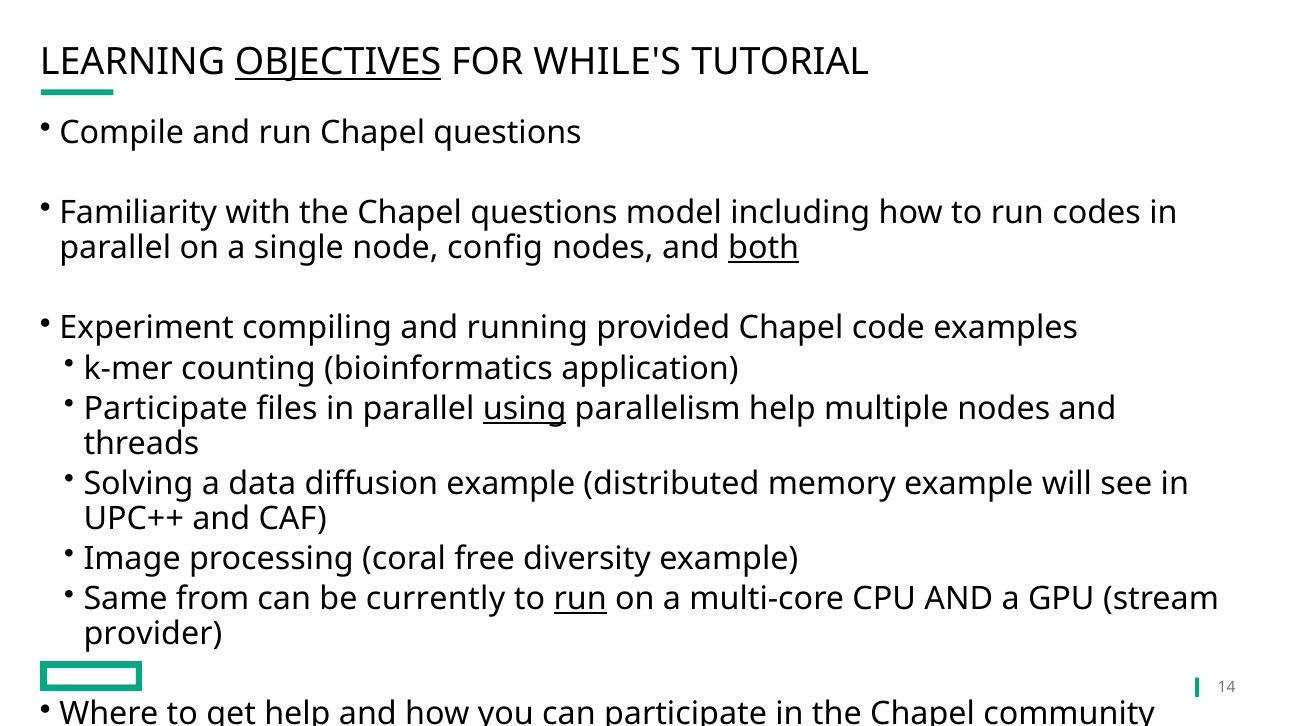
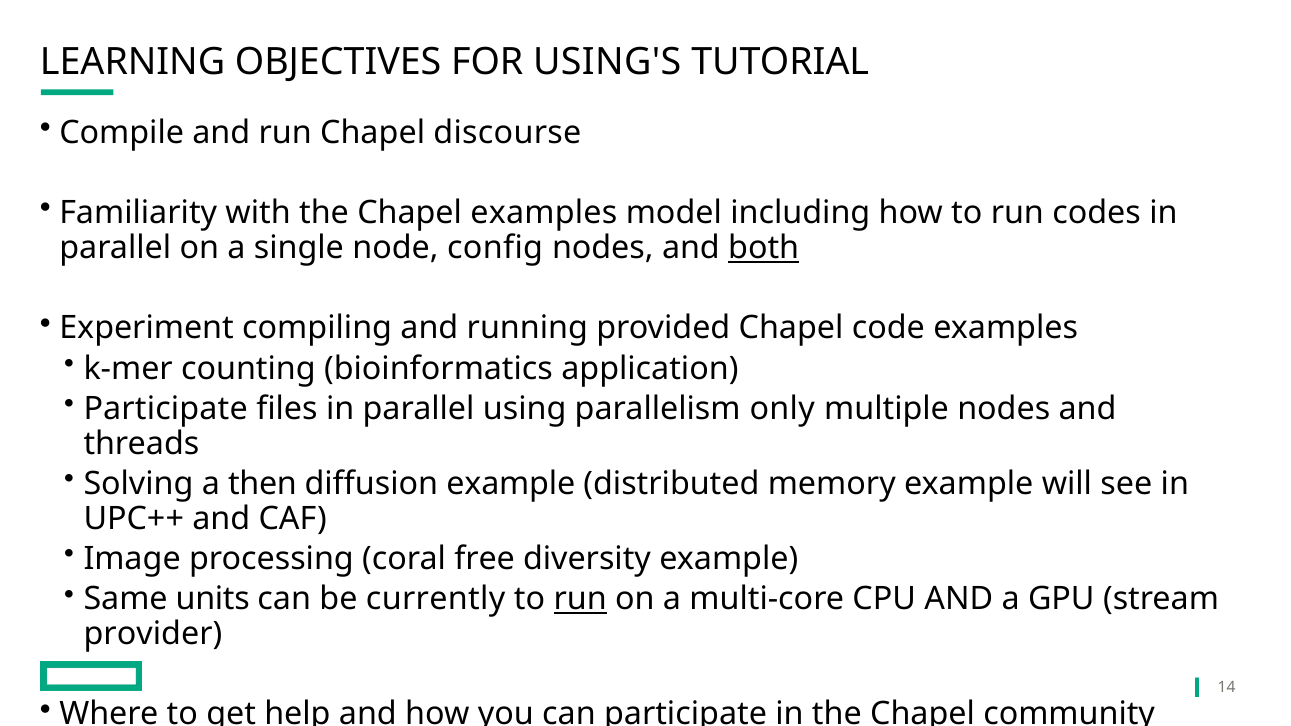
OBJECTIVES underline: present -> none
WHILE'S: WHILE'S -> USING'S
run Chapel questions: questions -> discourse
the Chapel questions: questions -> examples
using underline: present -> none
parallelism help: help -> only
data: data -> then
from: from -> units
